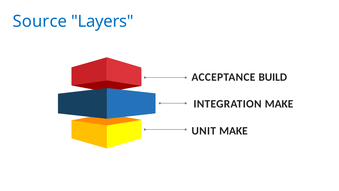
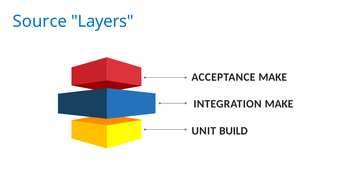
ACCEPTANCE BUILD: BUILD -> MAKE
UNIT MAKE: MAKE -> BUILD
